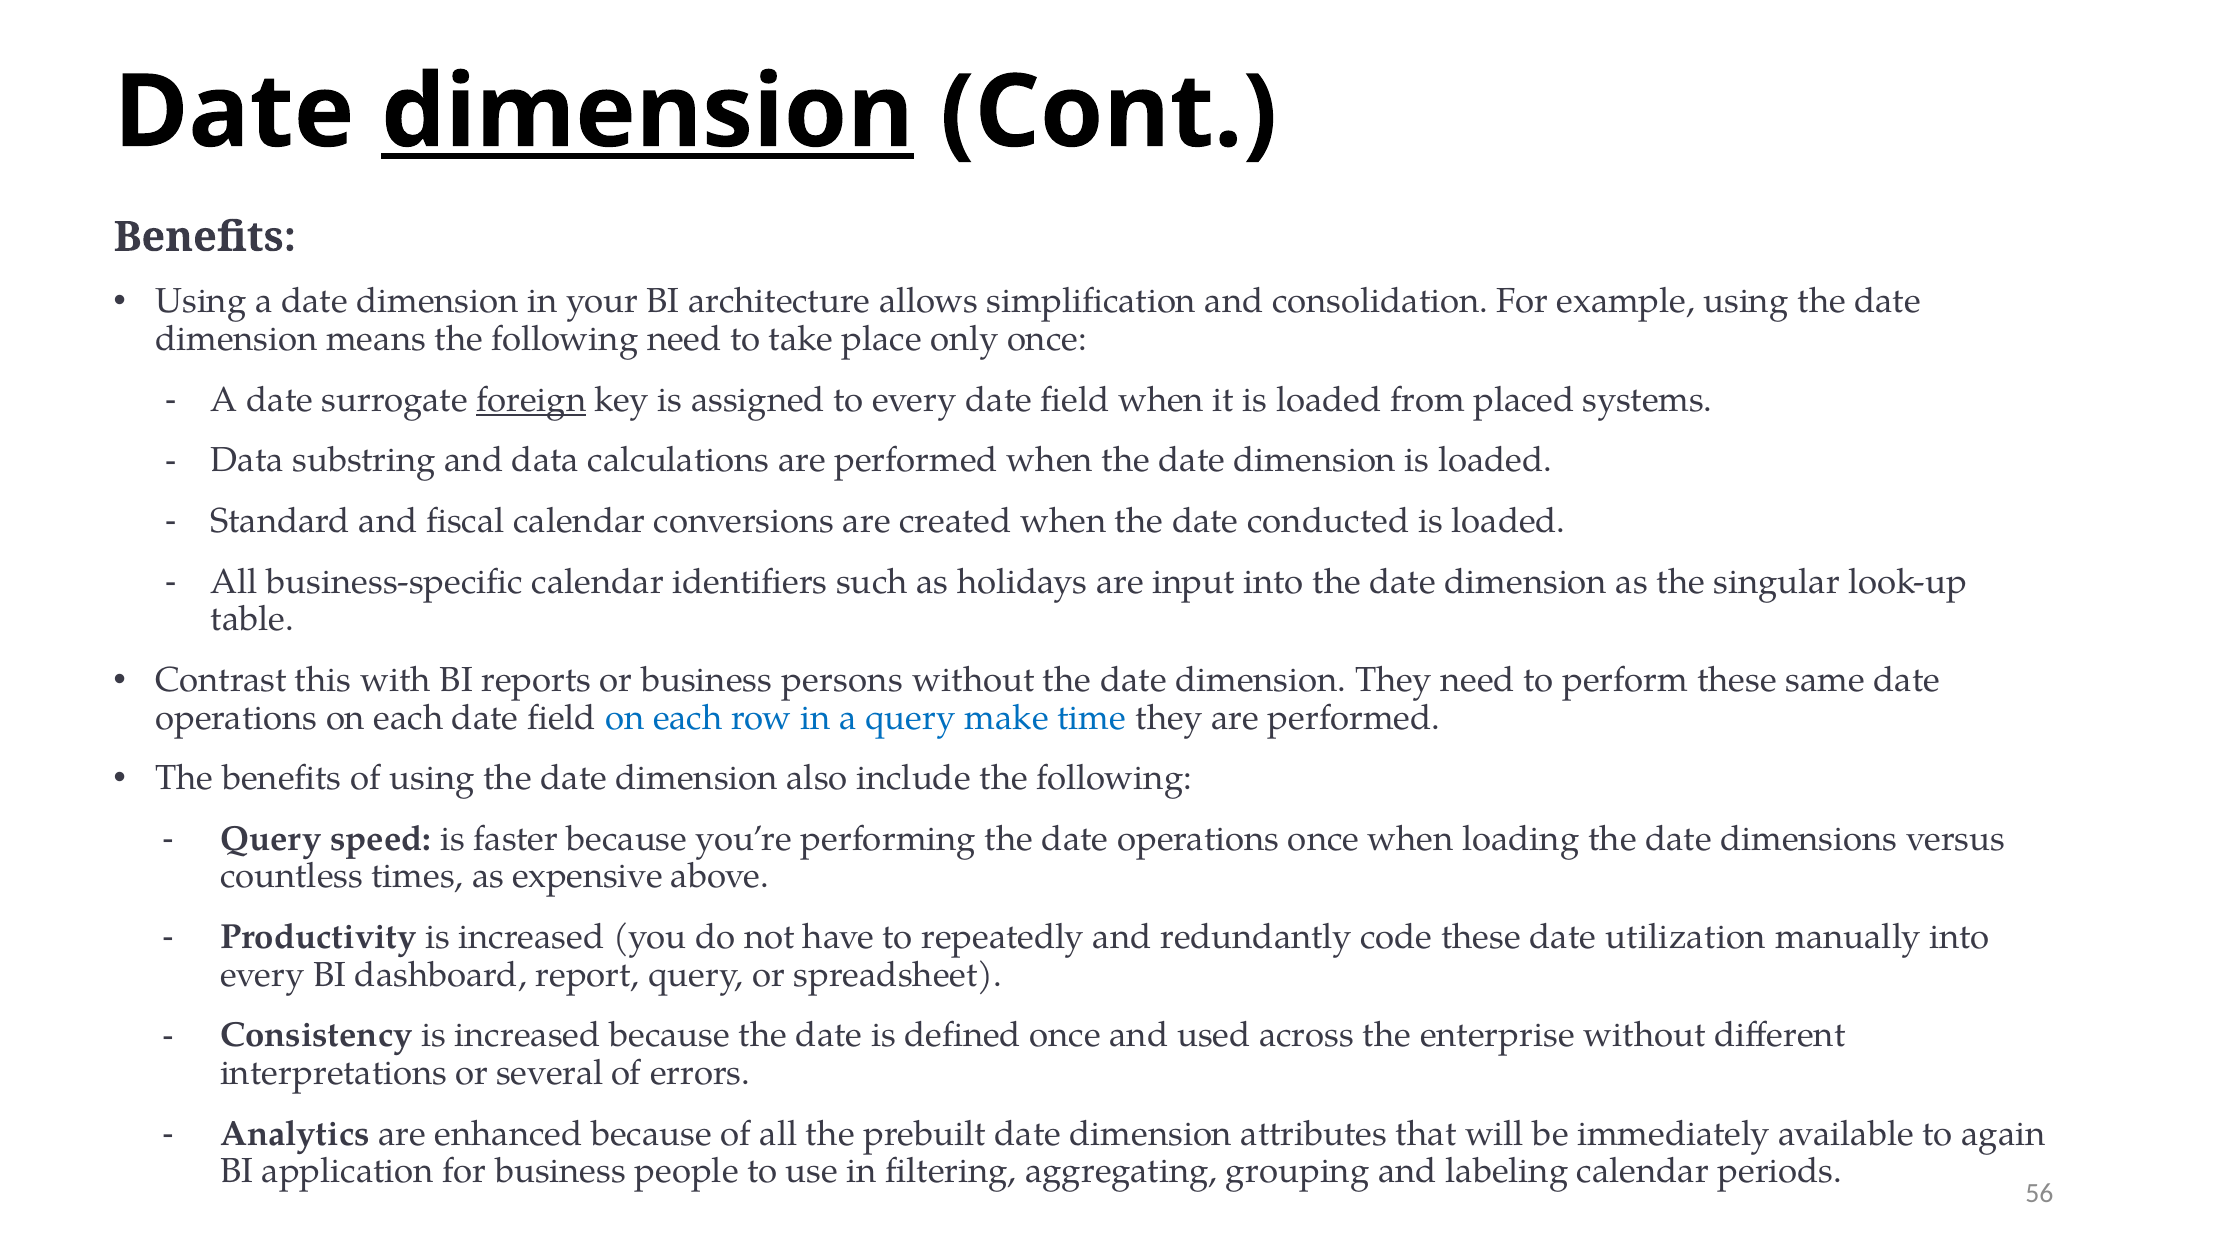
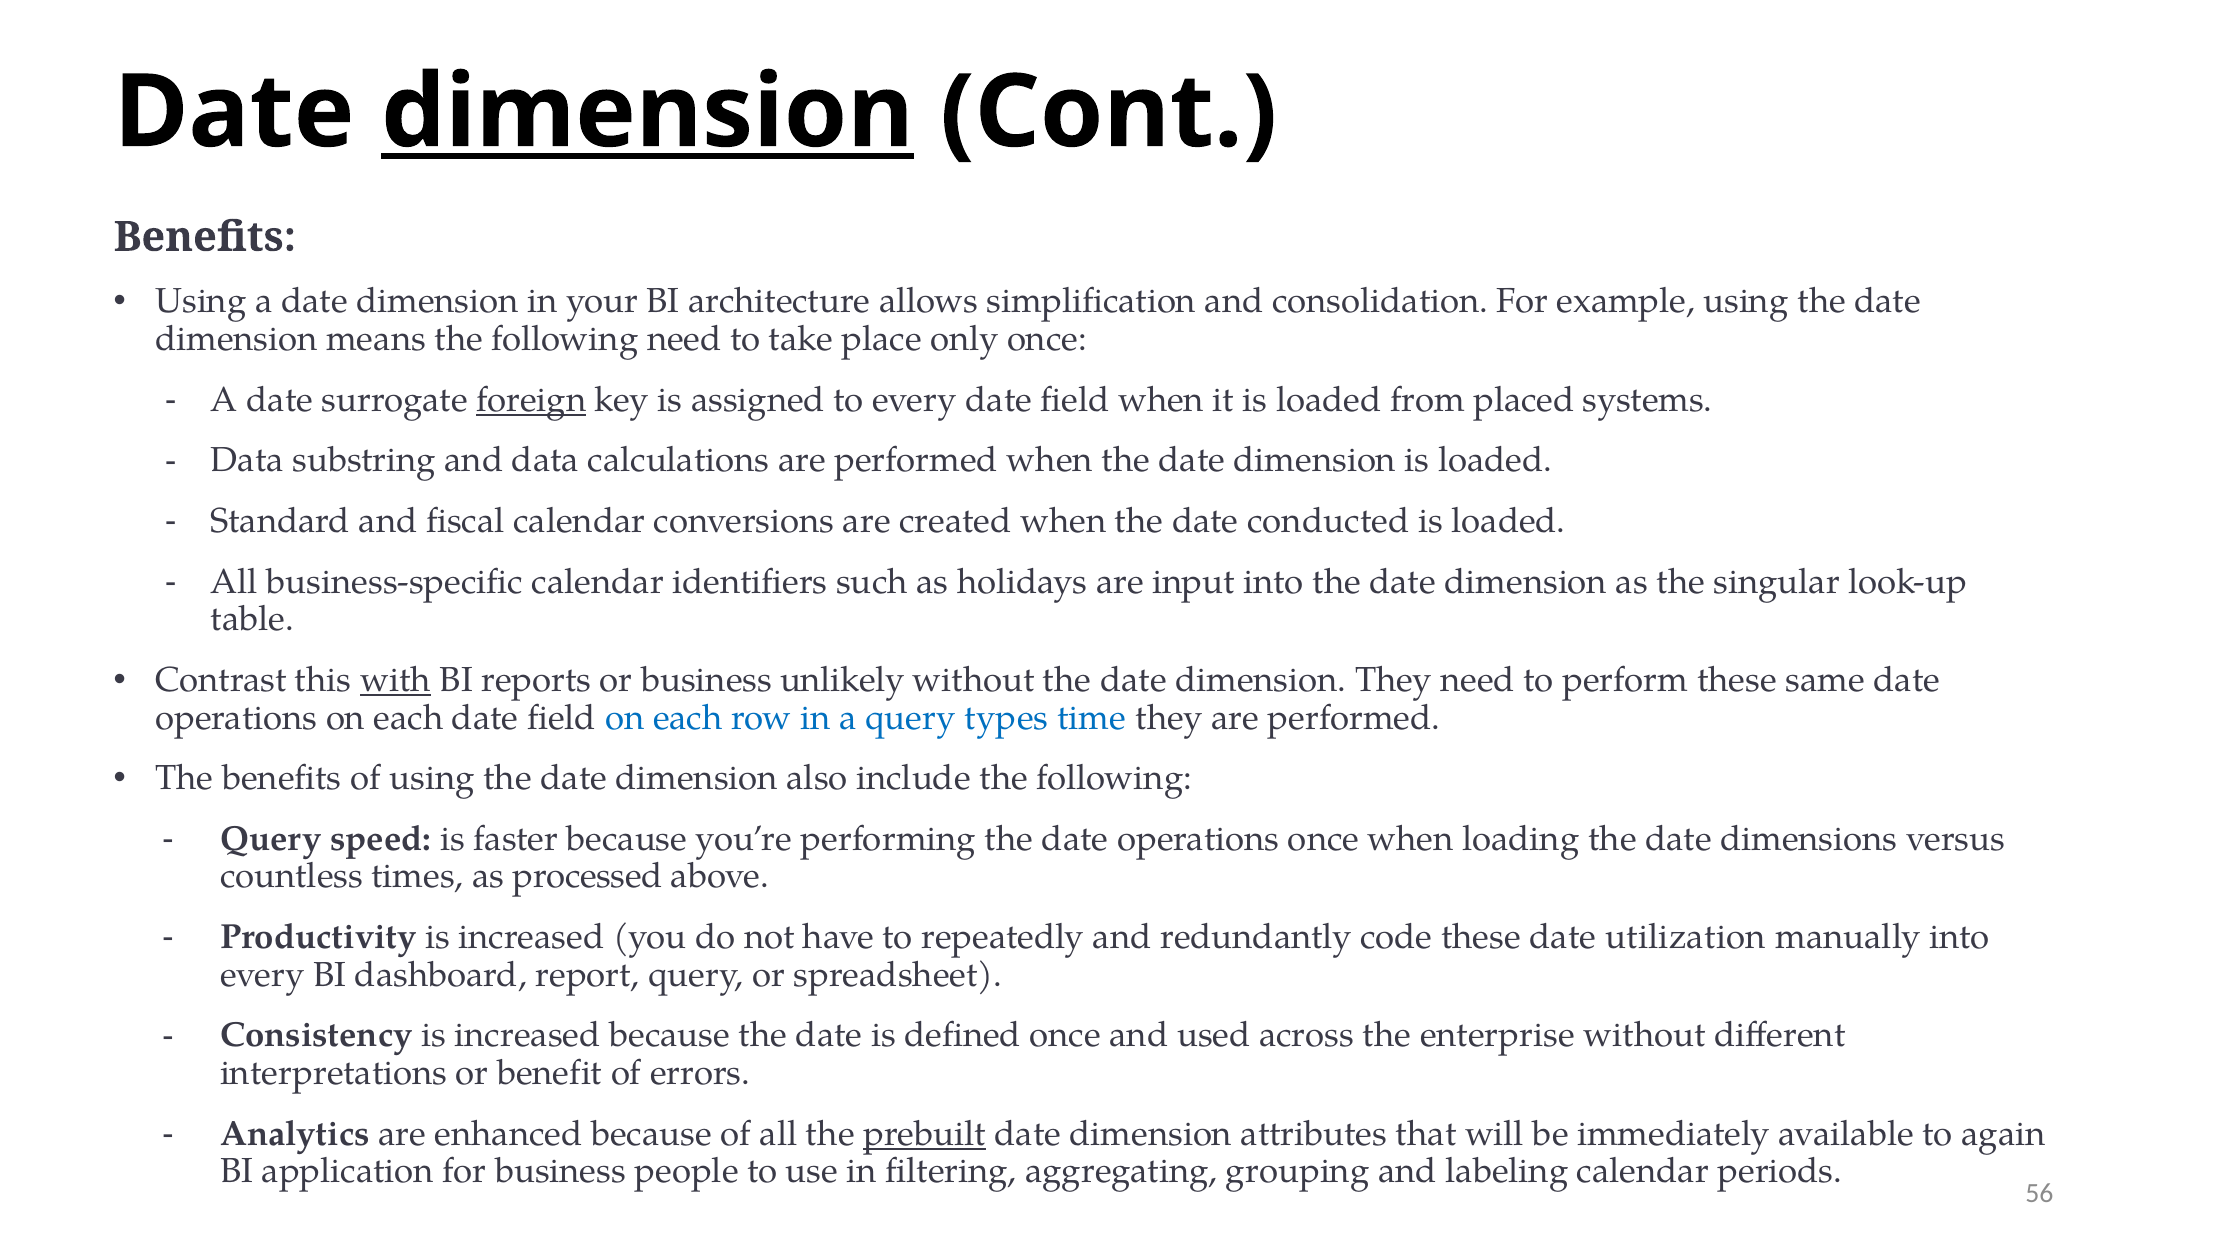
with underline: none -> present
persons: persons -> unlikely
make: make -> types
expensive: expensive -> processed
several: several -> benefit
prebuilt underline: none -> present
